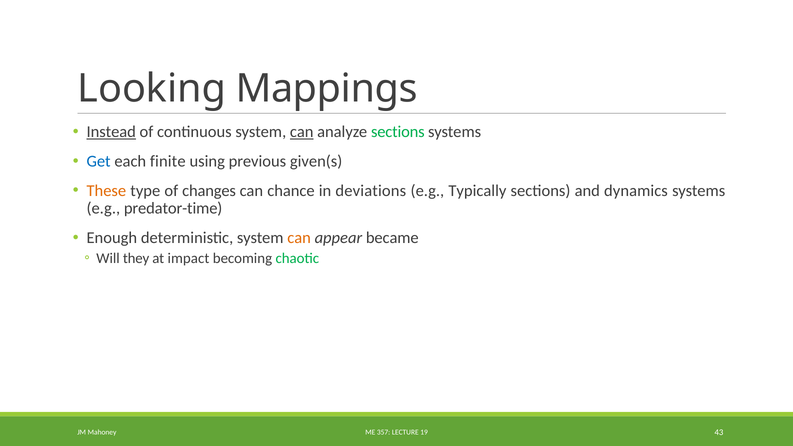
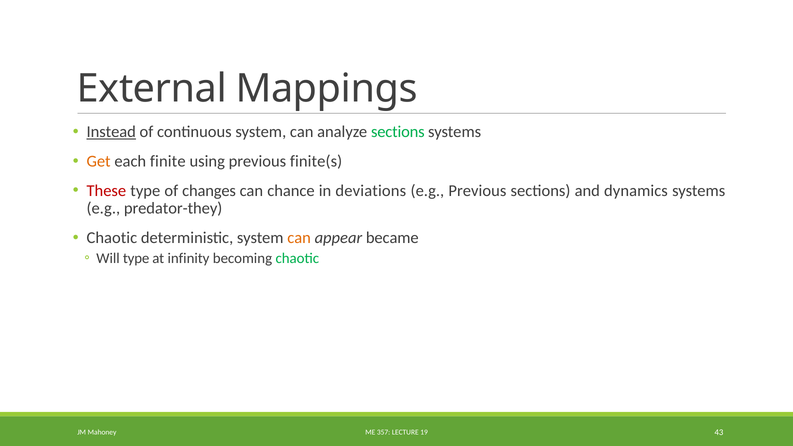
Looking: Looking -> External
can at (302, 132) underline: present -> none
Get colour: blue -> orange
given(s: given(s -> finite(s
These colour: orange -> red
e.g Typically: Typically -> Previous
predator-time: predator-time -> predator-they
Enough at (112, 238): Enough -> Chaotic
Will they: they -> type
impact: impact -> infinity
